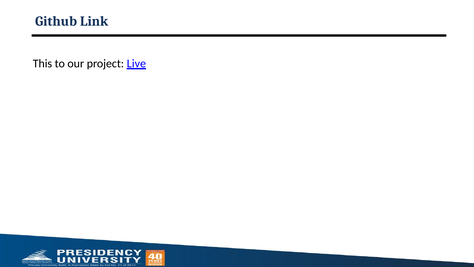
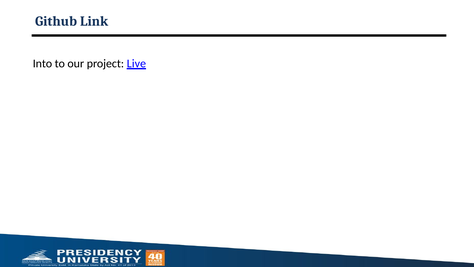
This: This -> Into
